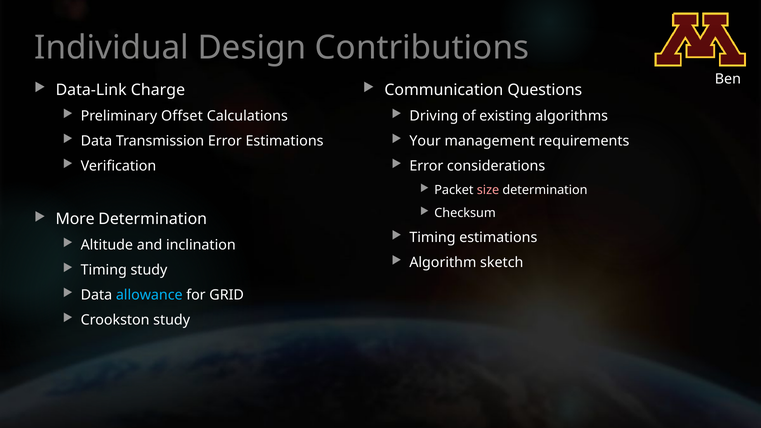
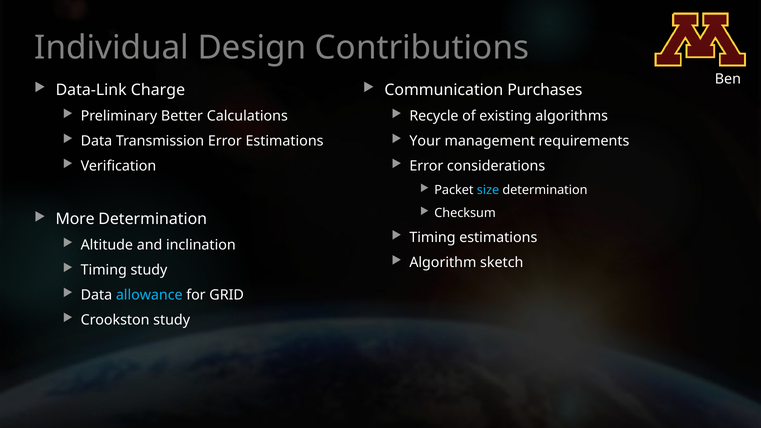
Questions: Questions -> Purchases
Offset: Offset -> Better
Driving: Driving -> Recycle
size colour: pink -> light blue
